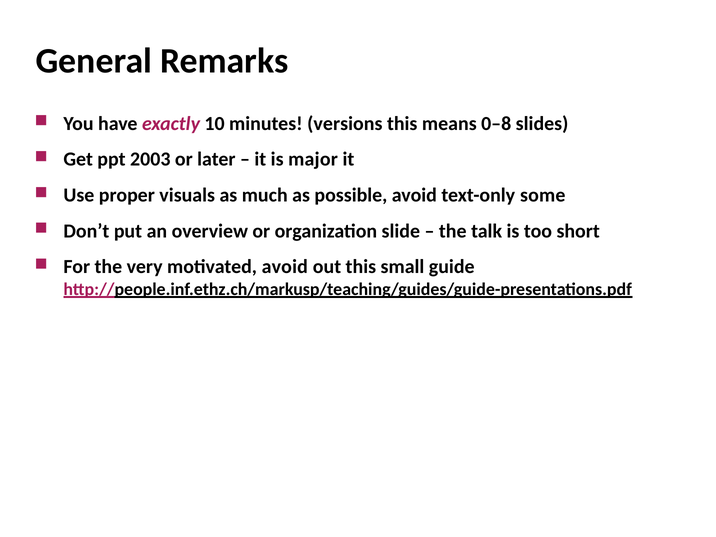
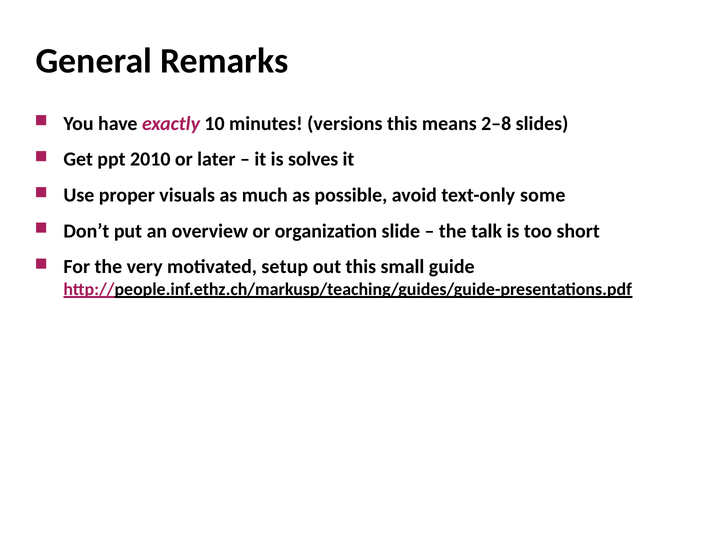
0–8: 0–8 -> 2–8
2003: 2003 -> 2010
major: major -> solves
motivated avoid: avoid -> setup
